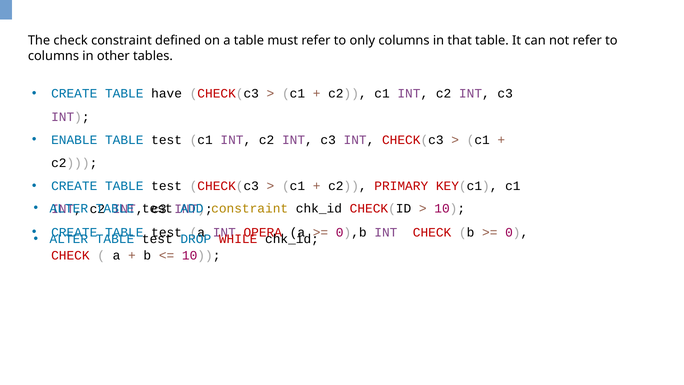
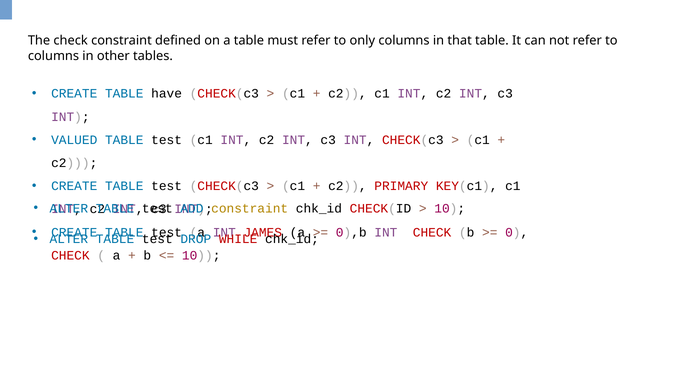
ENABLE: ENABLE -> VALUED
OPERA: OPERA -> JAMES
